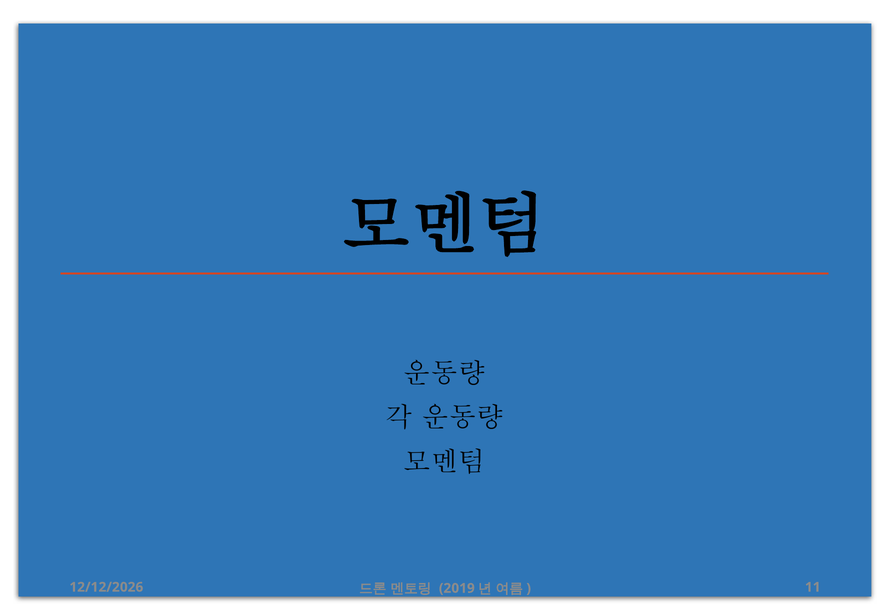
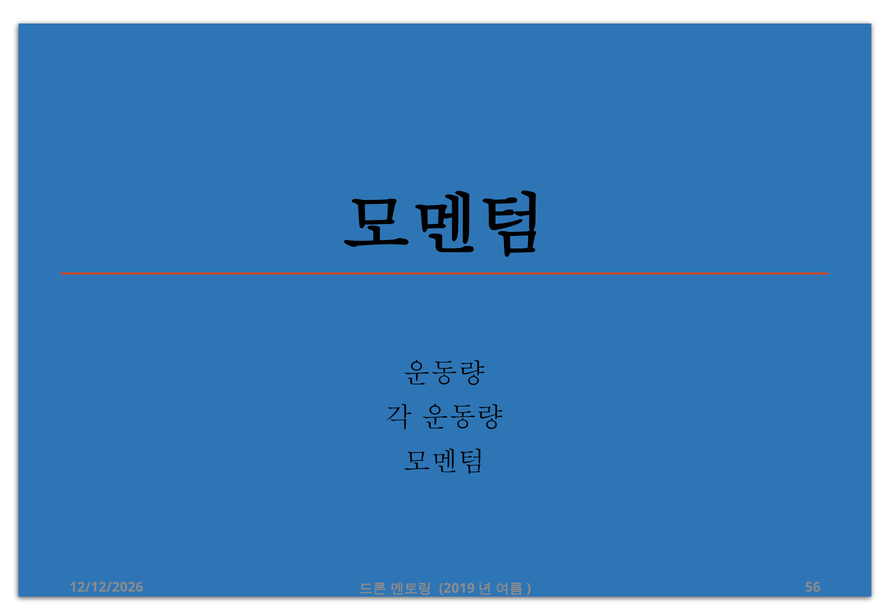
11: 11 -> 56
